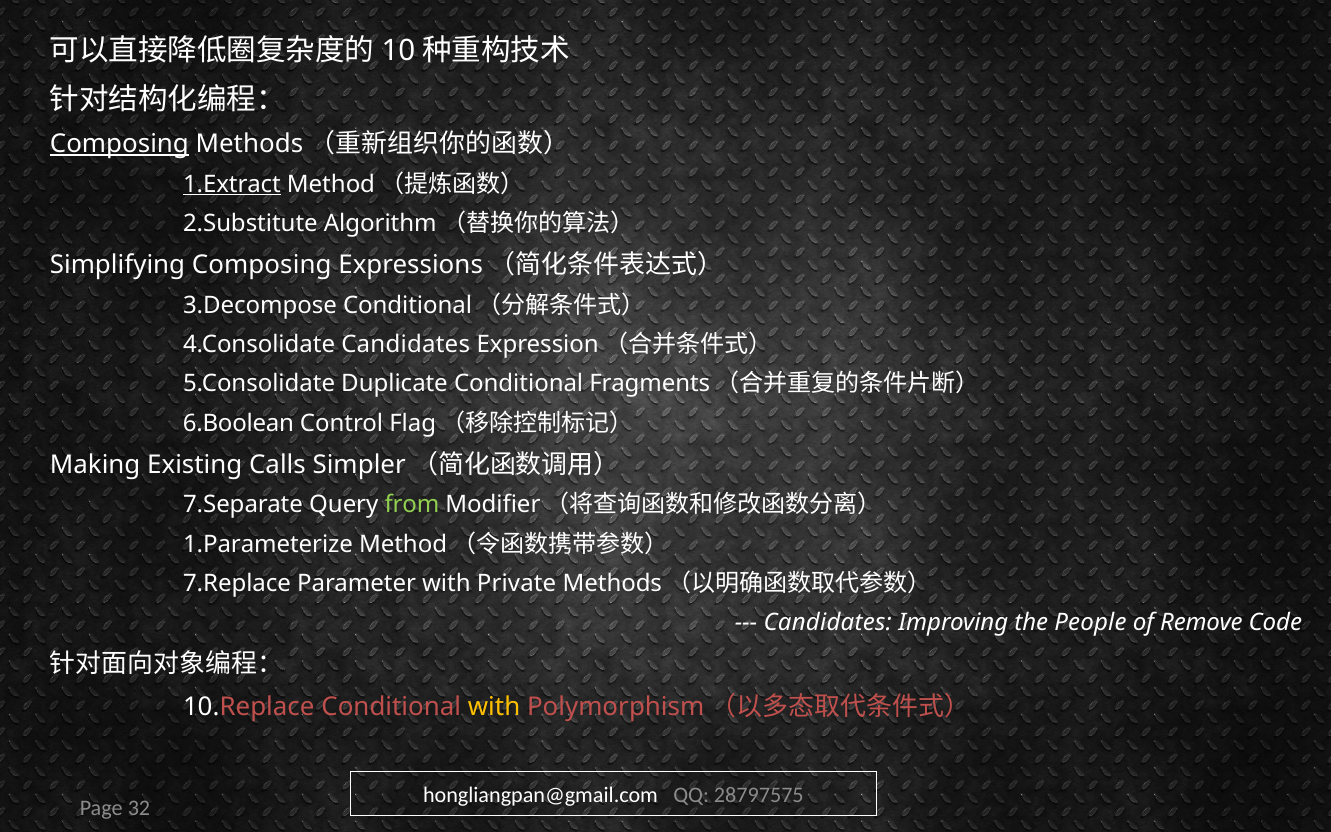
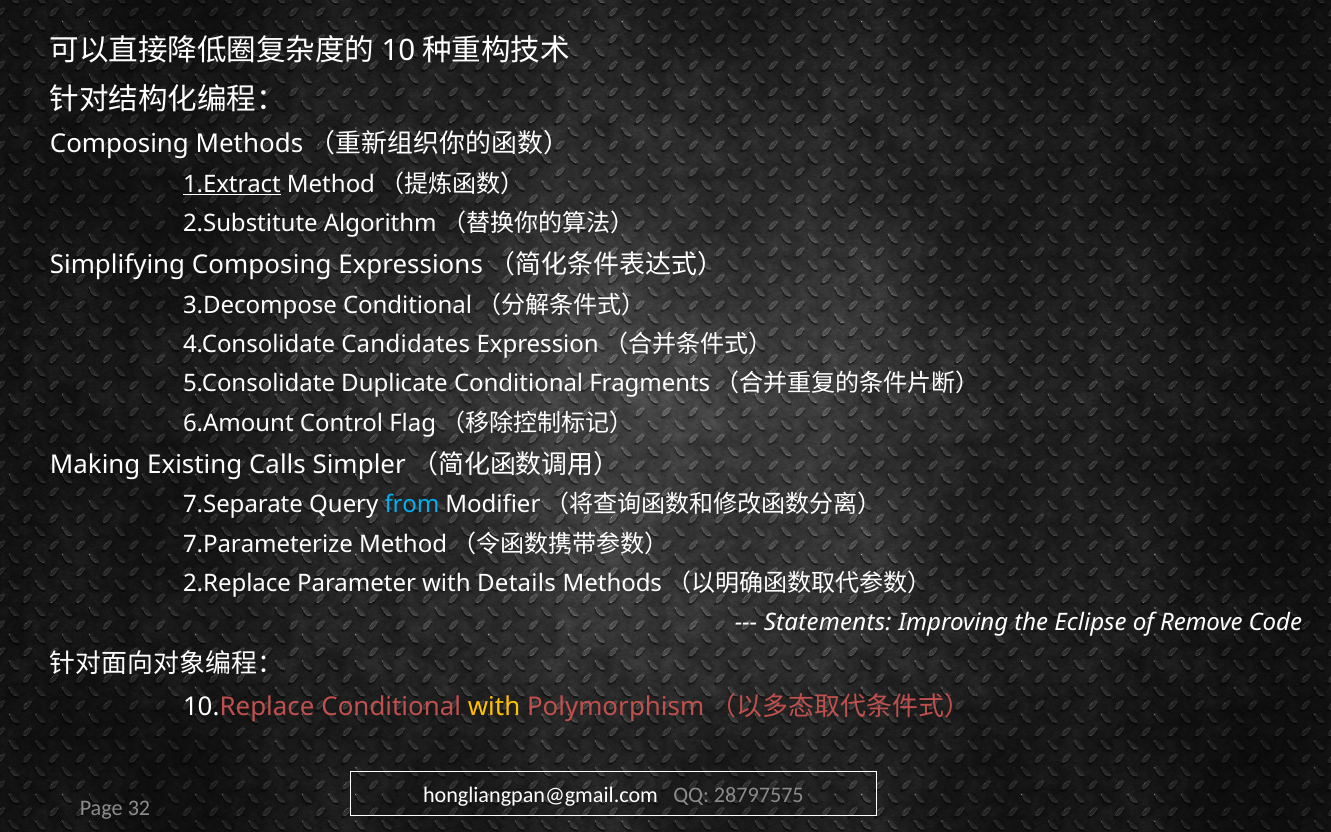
Composing at (119, 144) underline: present -> none
6.Boolean: 6.Boolean -> 6.Amount
from colour: light green -> light blue
1.Parameterize: 1.Parameterize -> 7.Parameterize
7.Replace: 7.Replace -> 2.Replace
Private: Private -> Details
Candidates at (828, 623): Candidates -> Statements
People: People -> Eclipse
